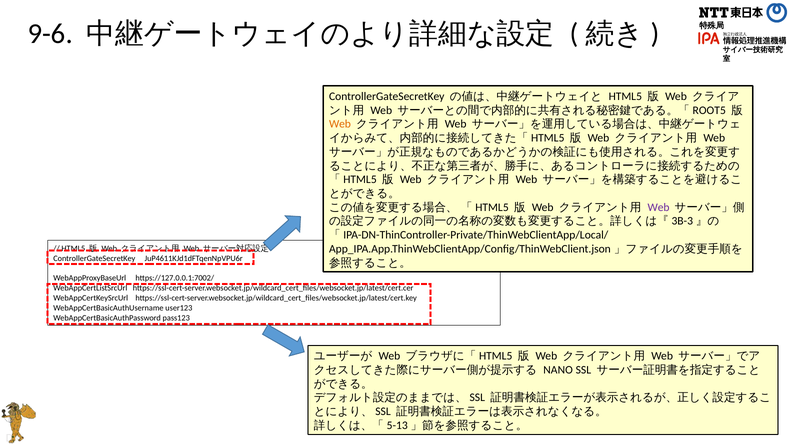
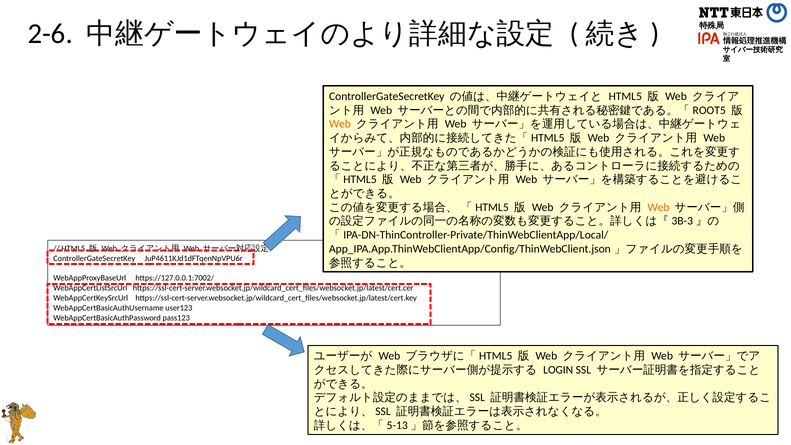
9-6: 9-6 -> 2-6
Web at (659, 207) colour: purple -> orange
NANO: NANO -> LOGIN
